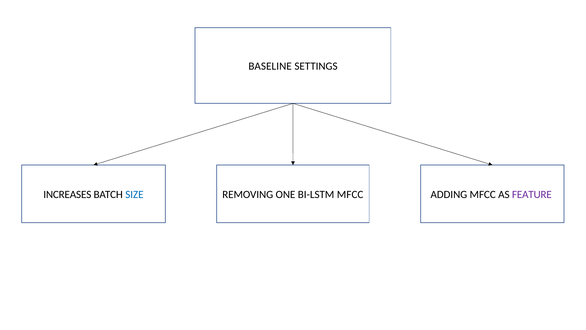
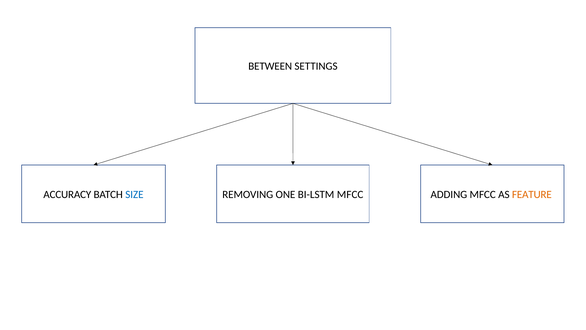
BASELINE: BASELINE -> BETWEEN
INCREASES: INCREASES -> ACCURACY
FEATURE colour: purple -> orange
